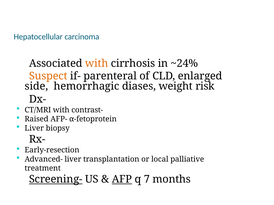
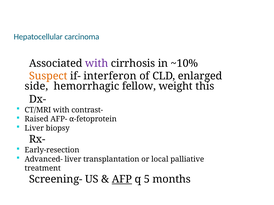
with at (97, 64) colour: orange -> purple
~24%: ~24% -> ~10%
parenteral: parenteral -> interferon
diases: diases -> fellow
risk: risk -> this
Screening- underline: present -> none
7: 7 -> 5
